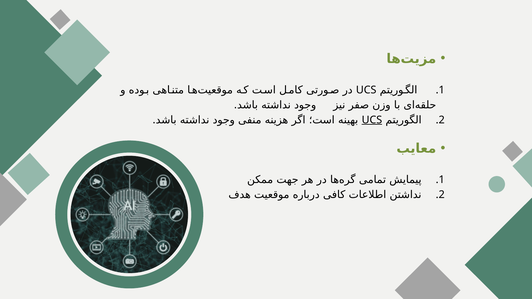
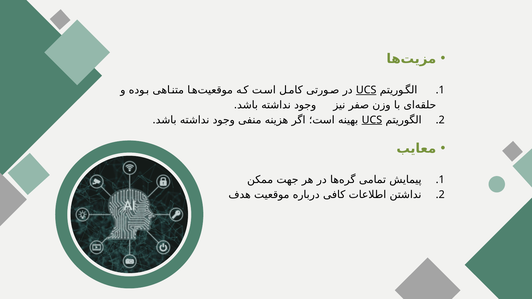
UCS at (366, 90) underline: none -> present
